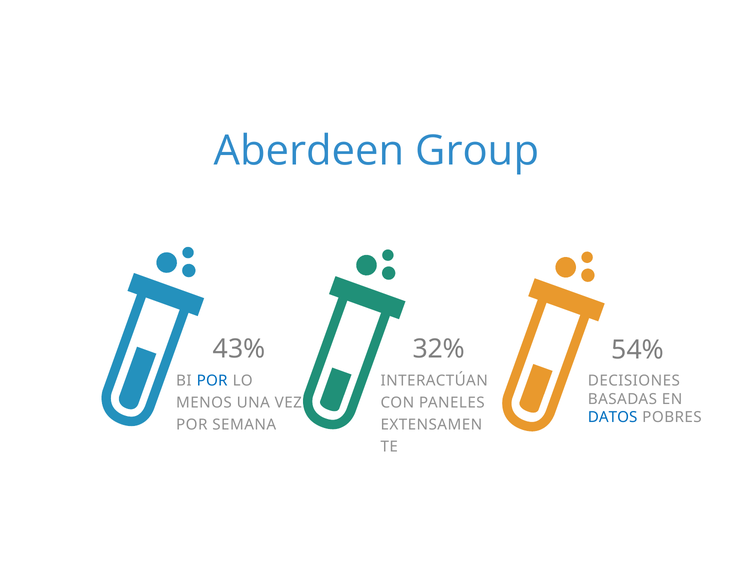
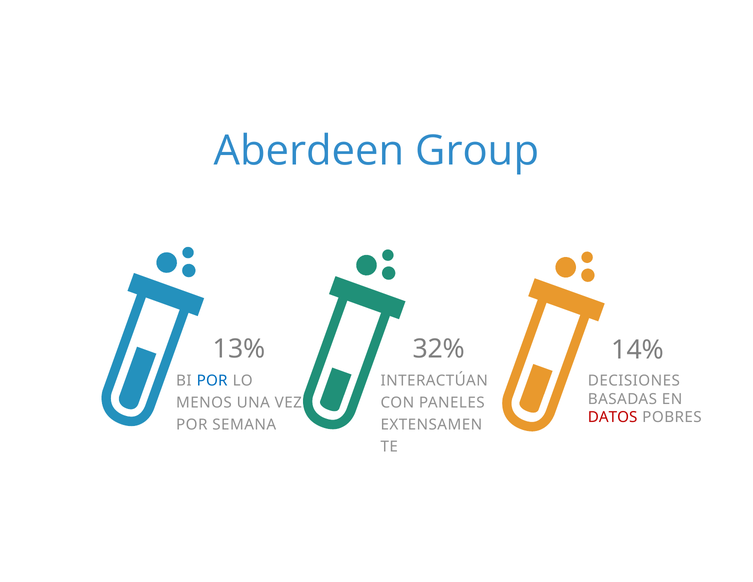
43%: 43% -> 13%
54%: 54% -> 14%
DATOS colour: blue -> red
